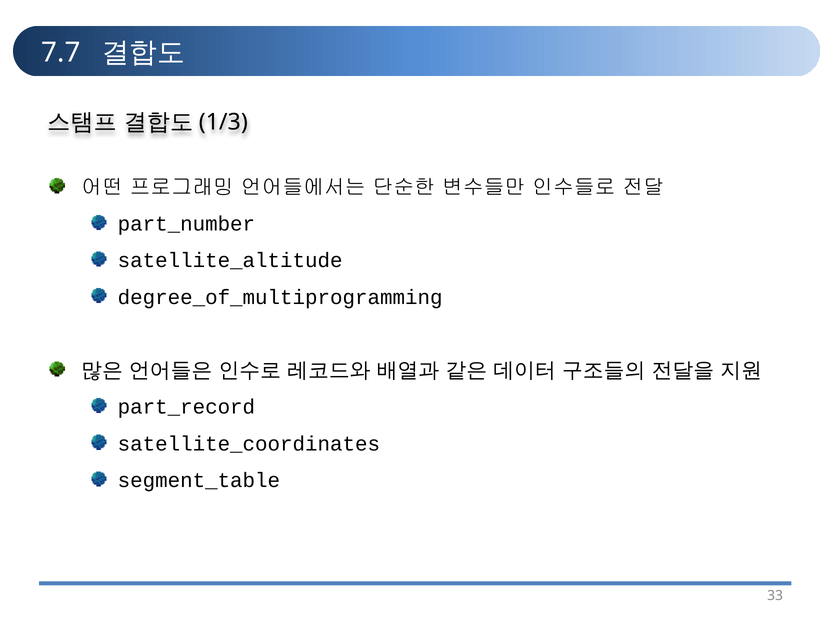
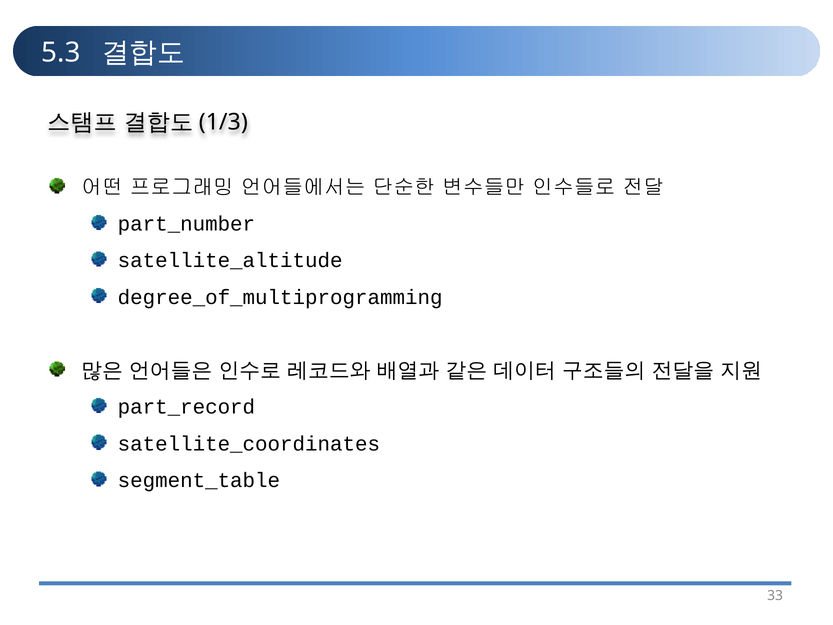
7.7: 7.7 -> 5.3
